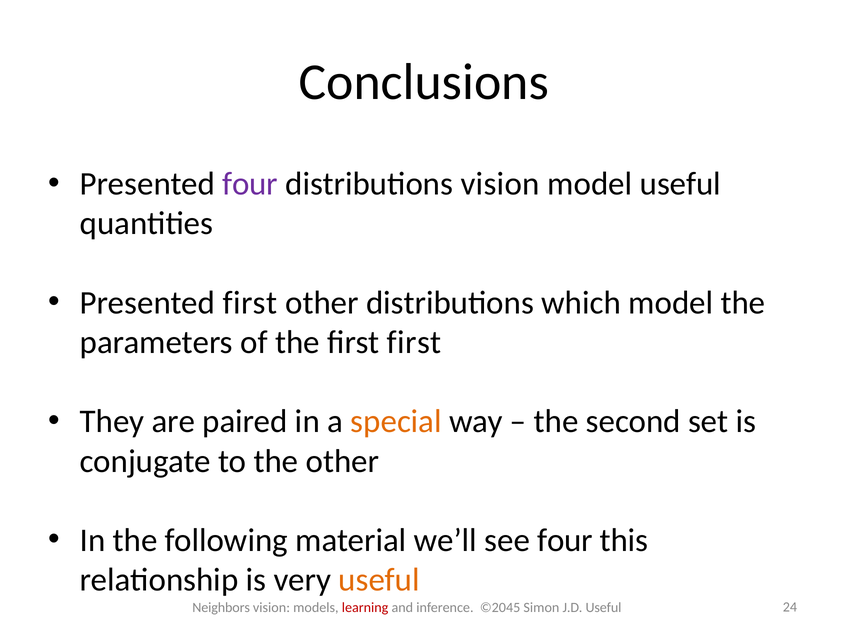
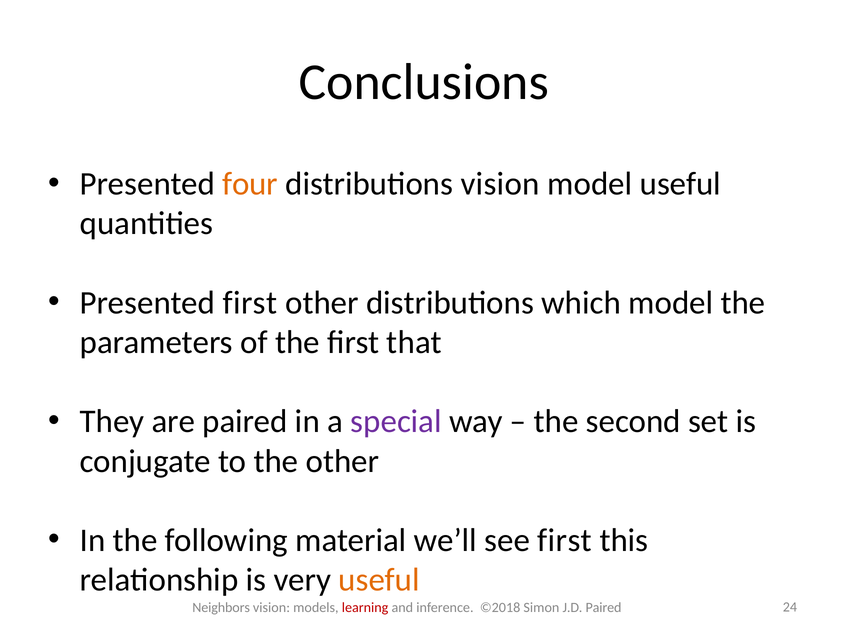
four at (250, 184) colour: purple -> orange
first first: first -> that
special colour: orange -> purple
see four: four -> first
©2045: ©2045 -> ©2018
J.D Useful: Useful -> Paired
